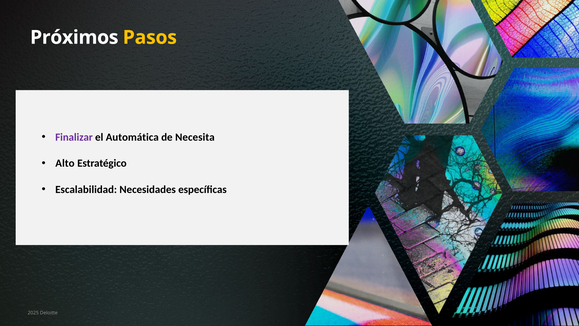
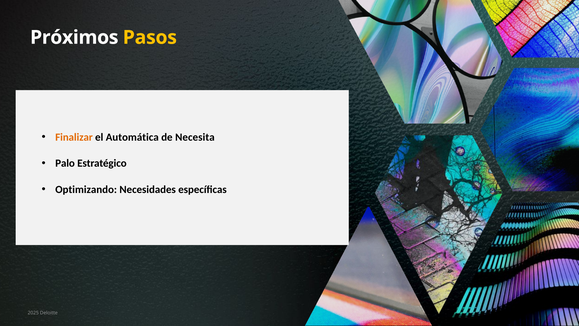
Finalizar colour: purple -> orange
Alto: Alto -> Palo
Escalabilidad: Escalabilidad -> Optimizando
